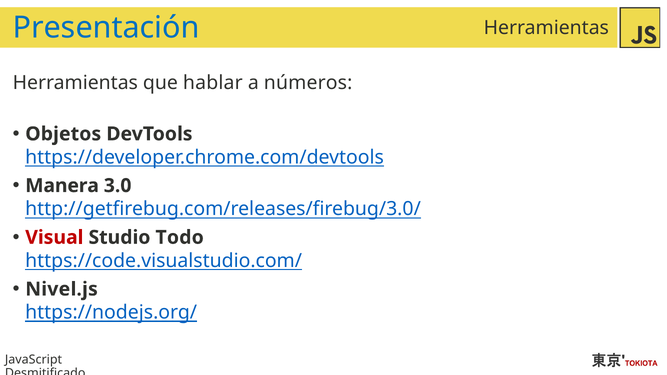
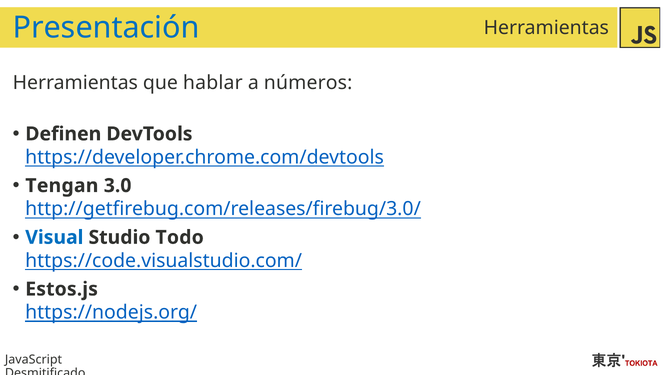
Objetos: Objetos -> Definen
Manera: Manera -> Tengan
Visual colour: red -> blue
Nivel.js: Nivel.js -> Estos.js
